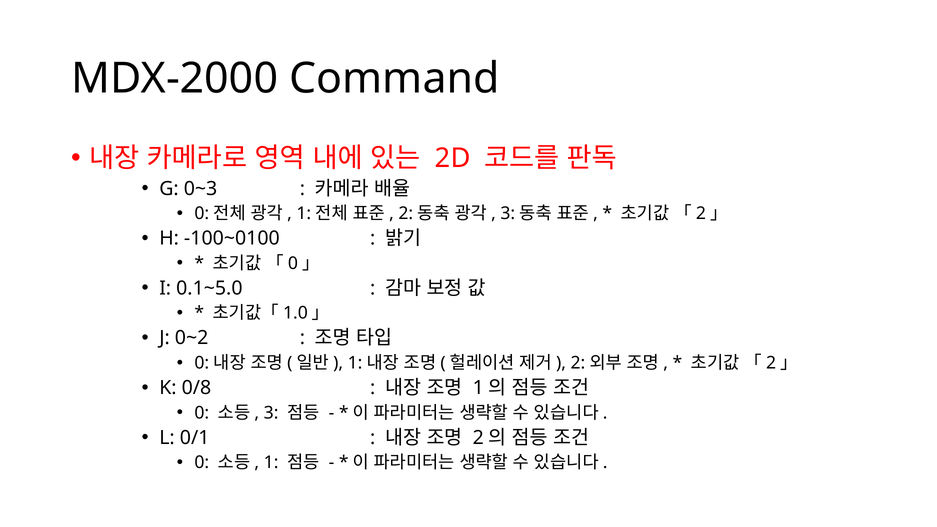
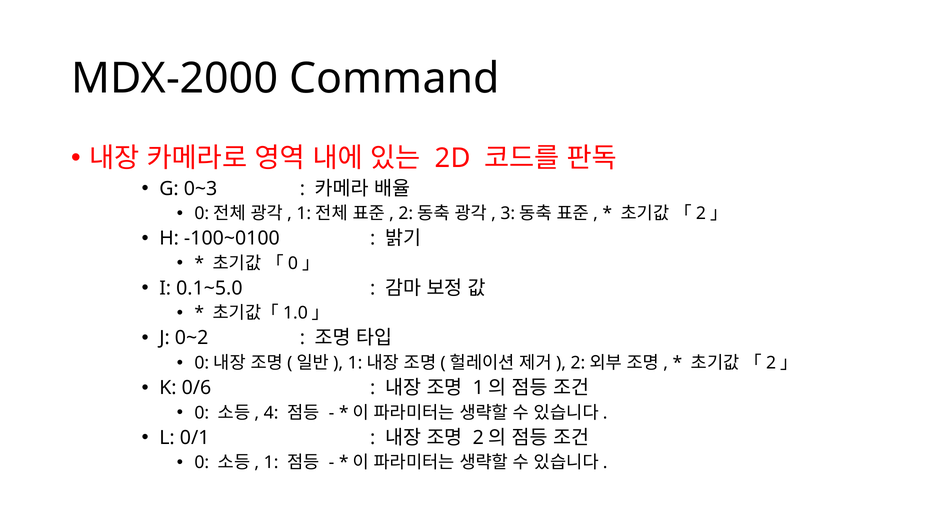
0/8: 0/8 -> 0/6
3: 3 -> 4
